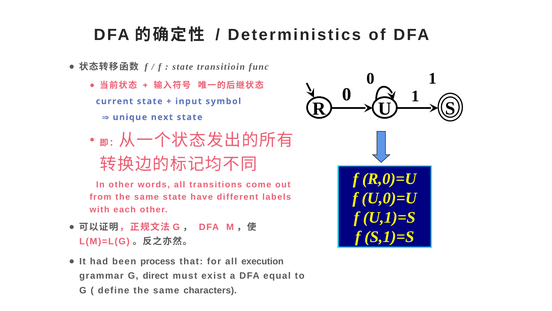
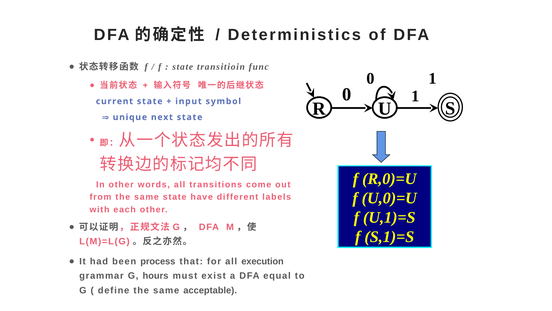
direct: direct -> hours
characters: characters -> acceptable
